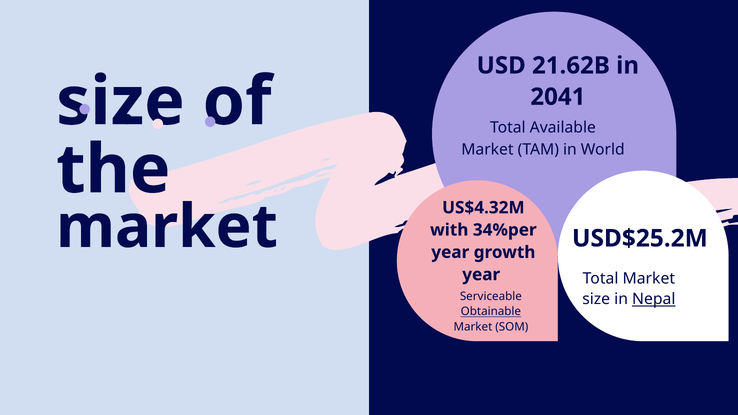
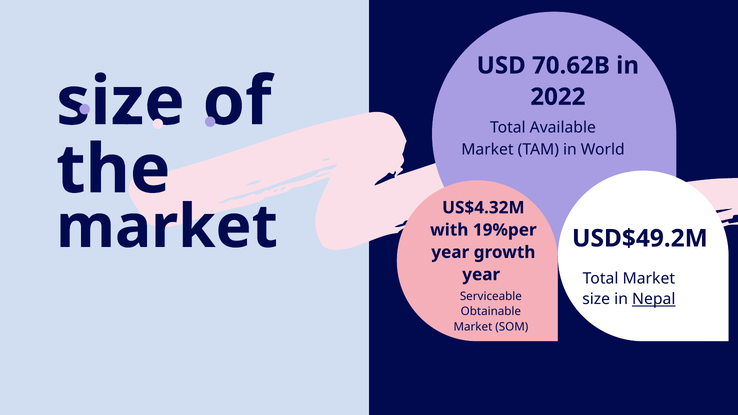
21.62B: 21.62B -> 70.62B
2041: 2041 -> 2022
34%per: 34%per -> 19%per
USD$25.2M: USD$25.2M -> USD$49.2M
Obtainable underline: present -> none
